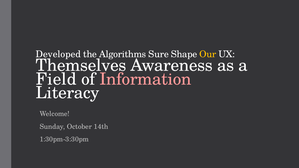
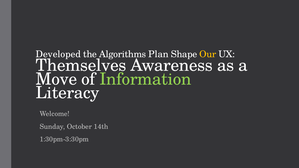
Sure: Sure -> Plan
Field: Field -> Move
Information colour: pink -> light green
